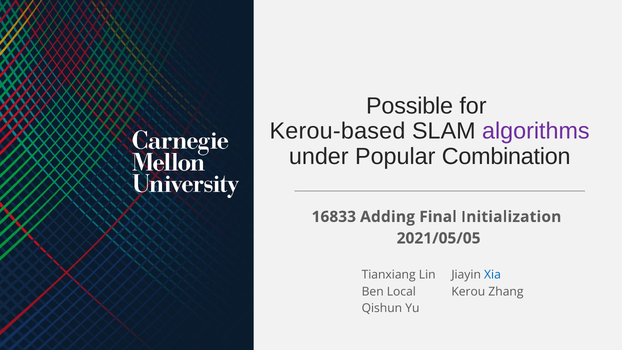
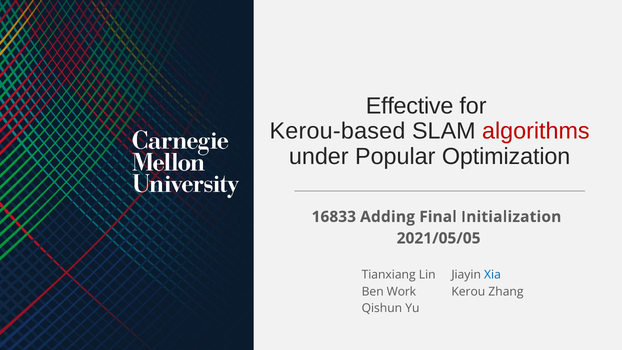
Possible: Possible -> Effective
algorithms colour: purple -> red
Combination: Combination -> Optimization
Local: Local -> Work
